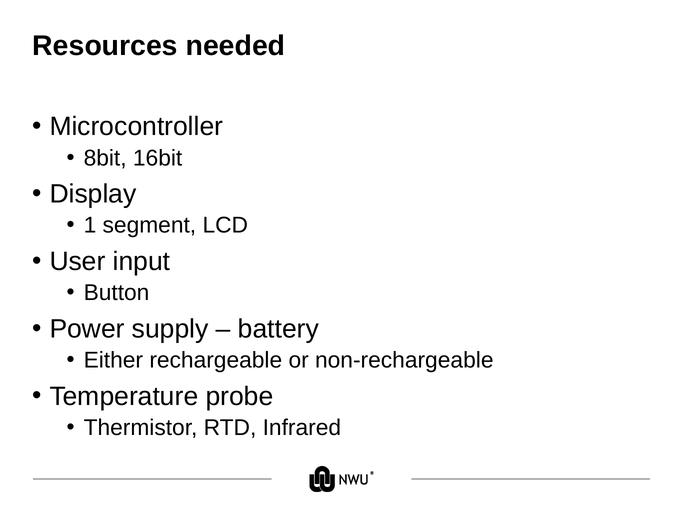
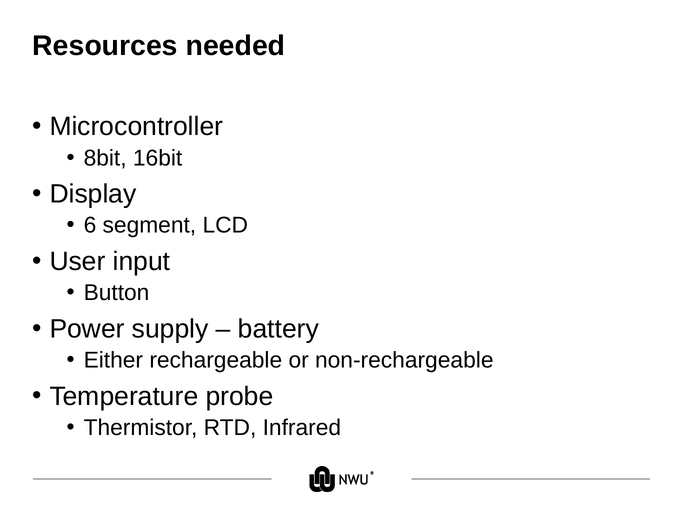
1: 1 -> 6
